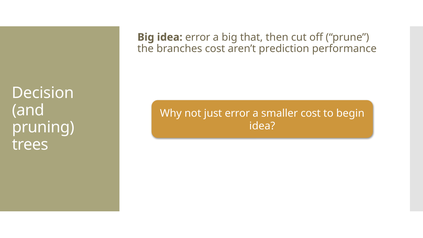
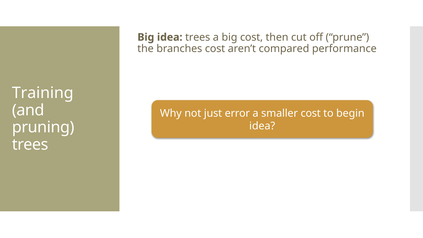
idea error: error -> trees
big that: that -> cost
prediction: prediction -> compared
Decision: Decision -> Training
